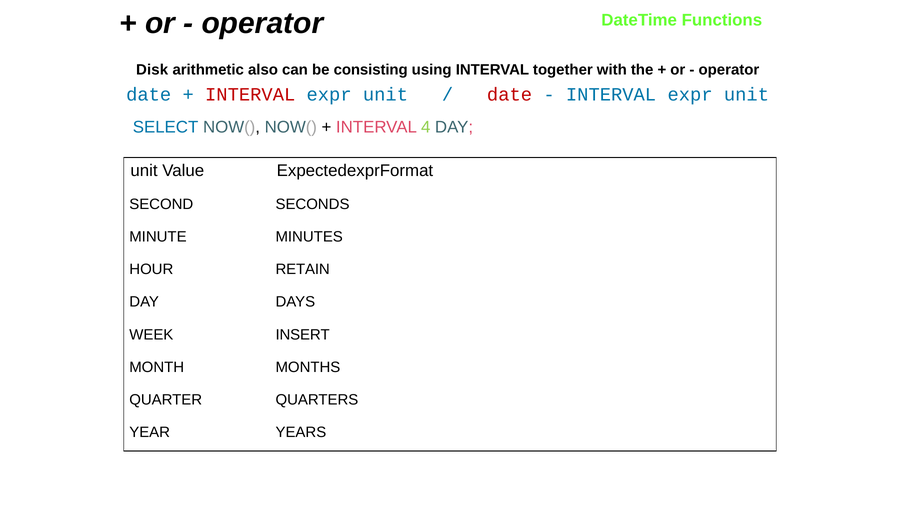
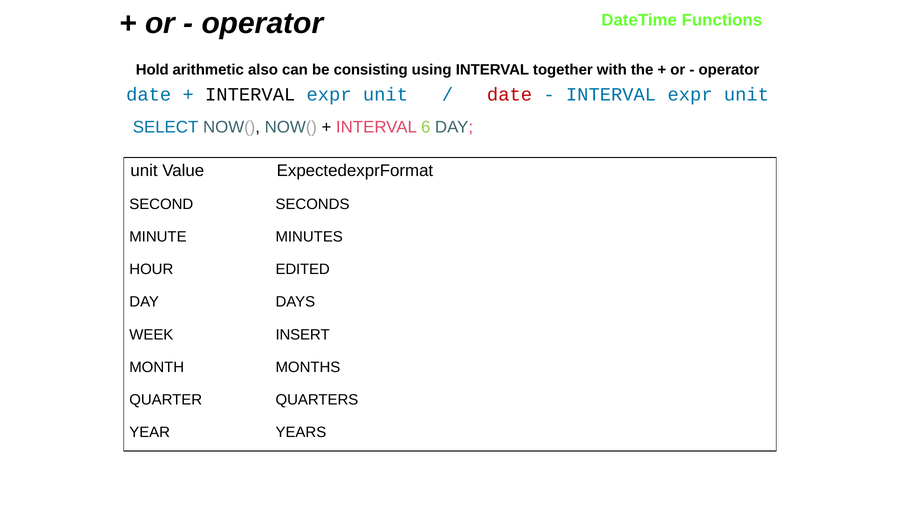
Disk: Disk -> Hold
INTERVAL at (250, 95) colour: red -> black
4: 4 -> 6
RETAIN: RETAIN -> EDITED
